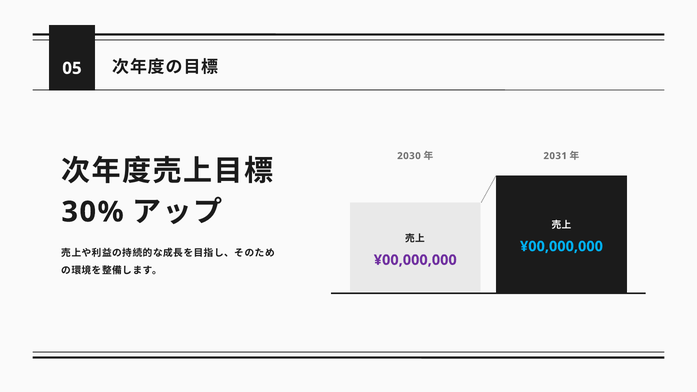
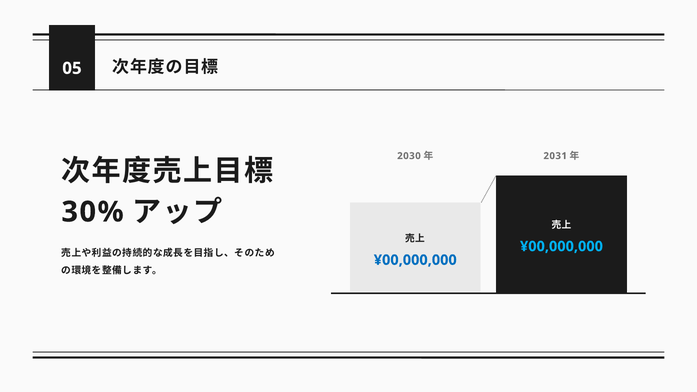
¥00,000,000 at (415, 260) colour: purple -> blue
